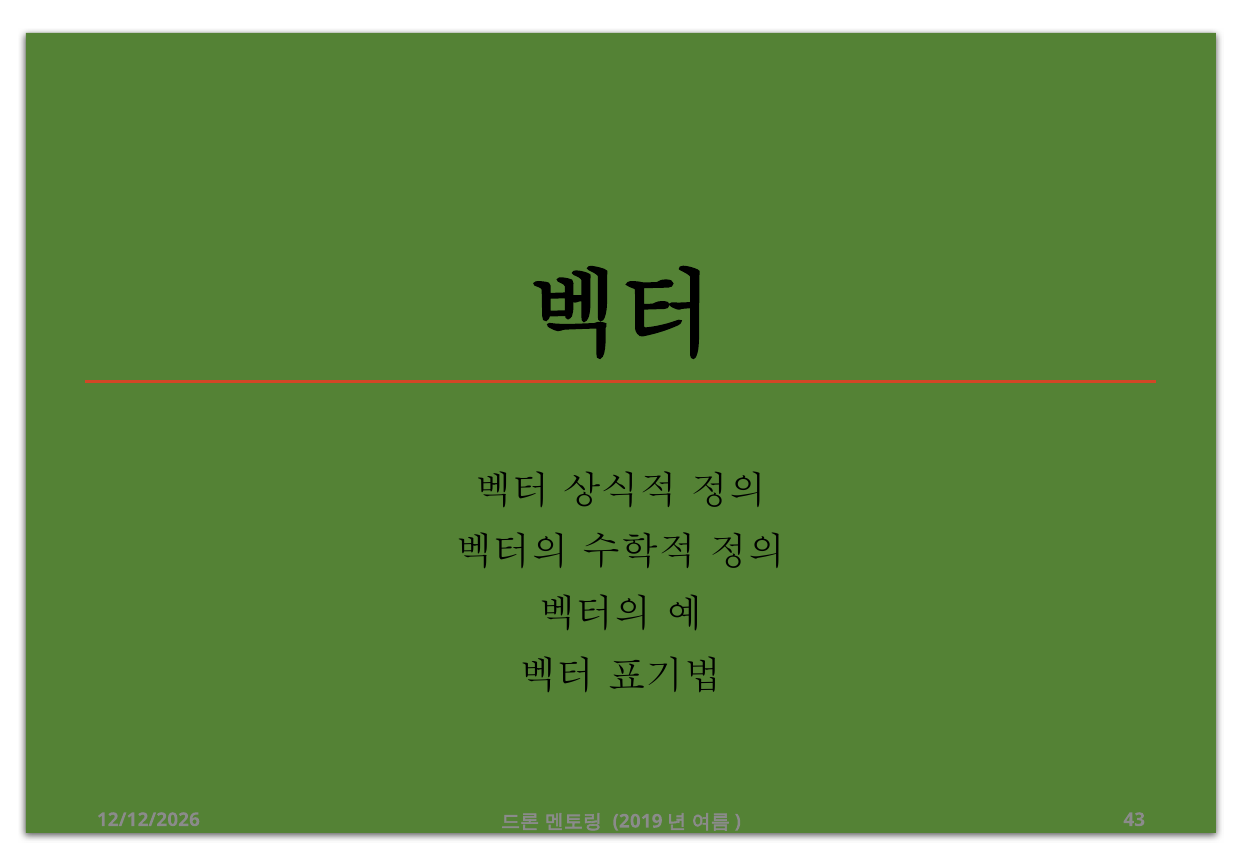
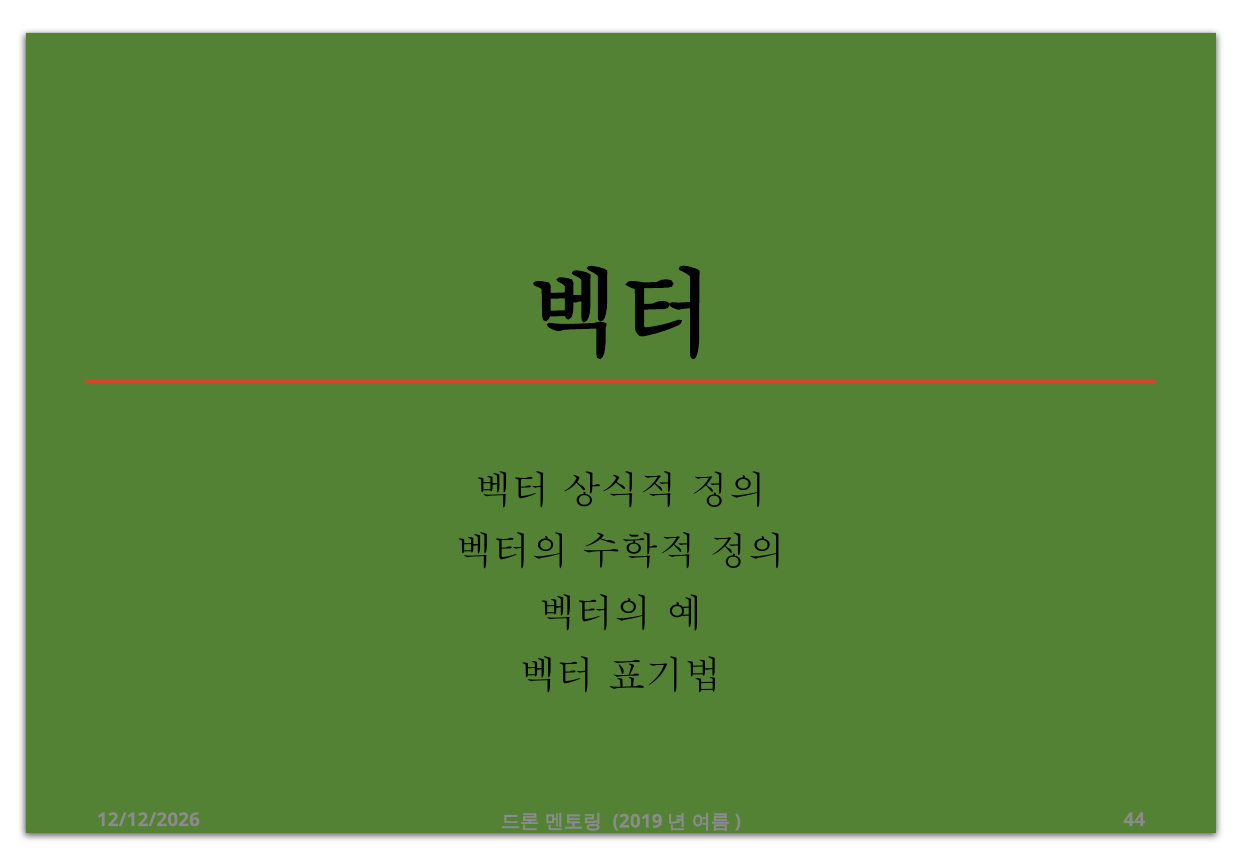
43: 43 -> 44
